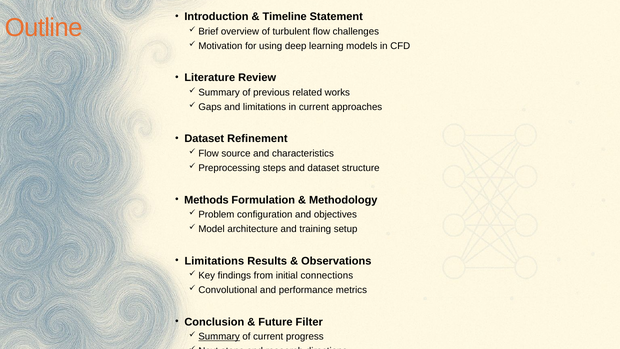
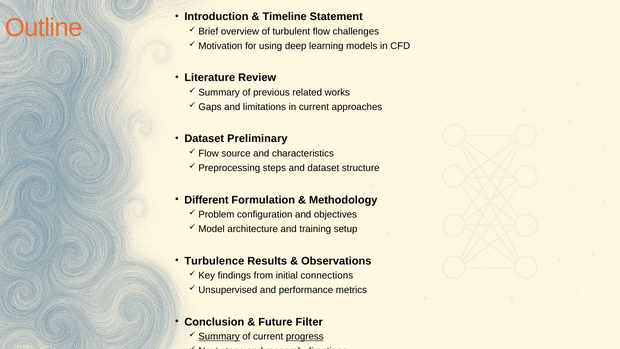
Refinement: Refinement -> Preliminary
Methods: Methods -> Different
Limitations at (214, 261): Limitations -> Turbulence
Convolutional: Convolutional -> Unsupervised
progress underline: none -> present
